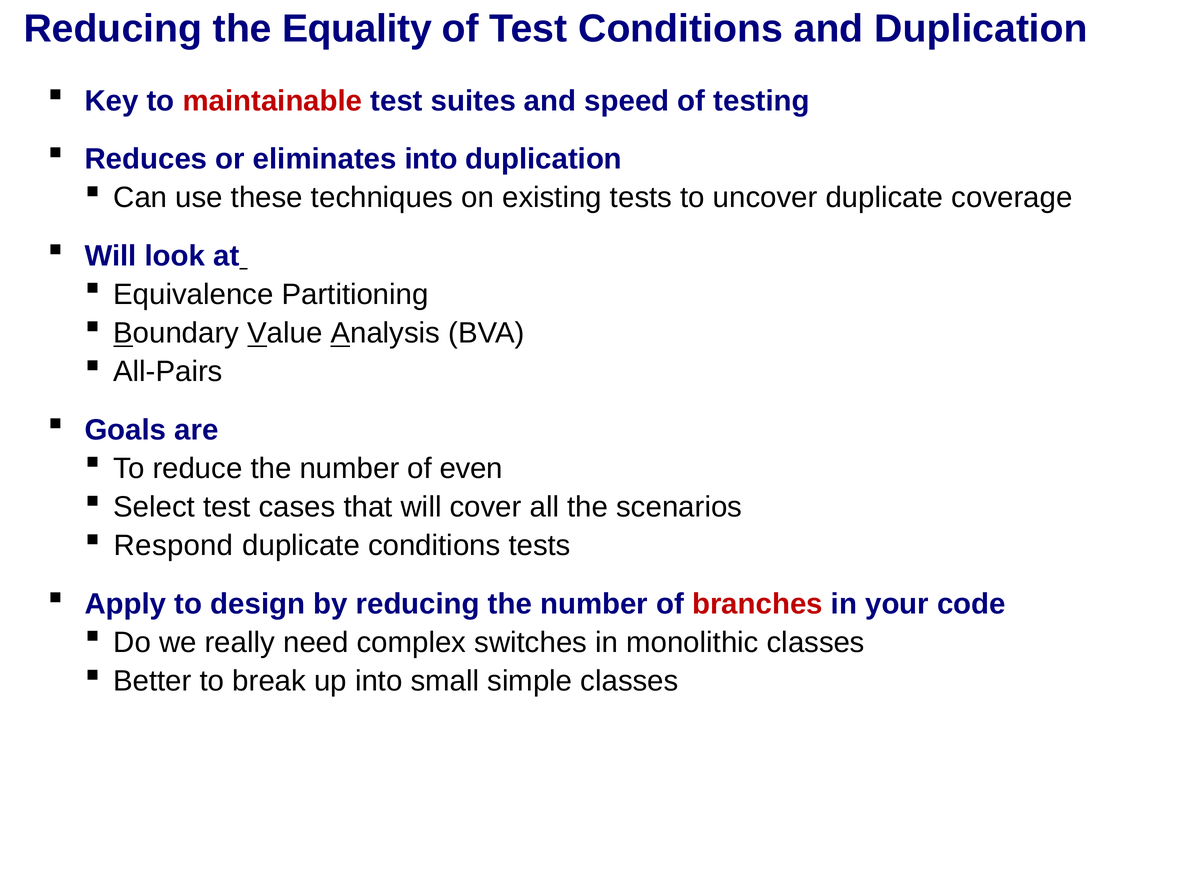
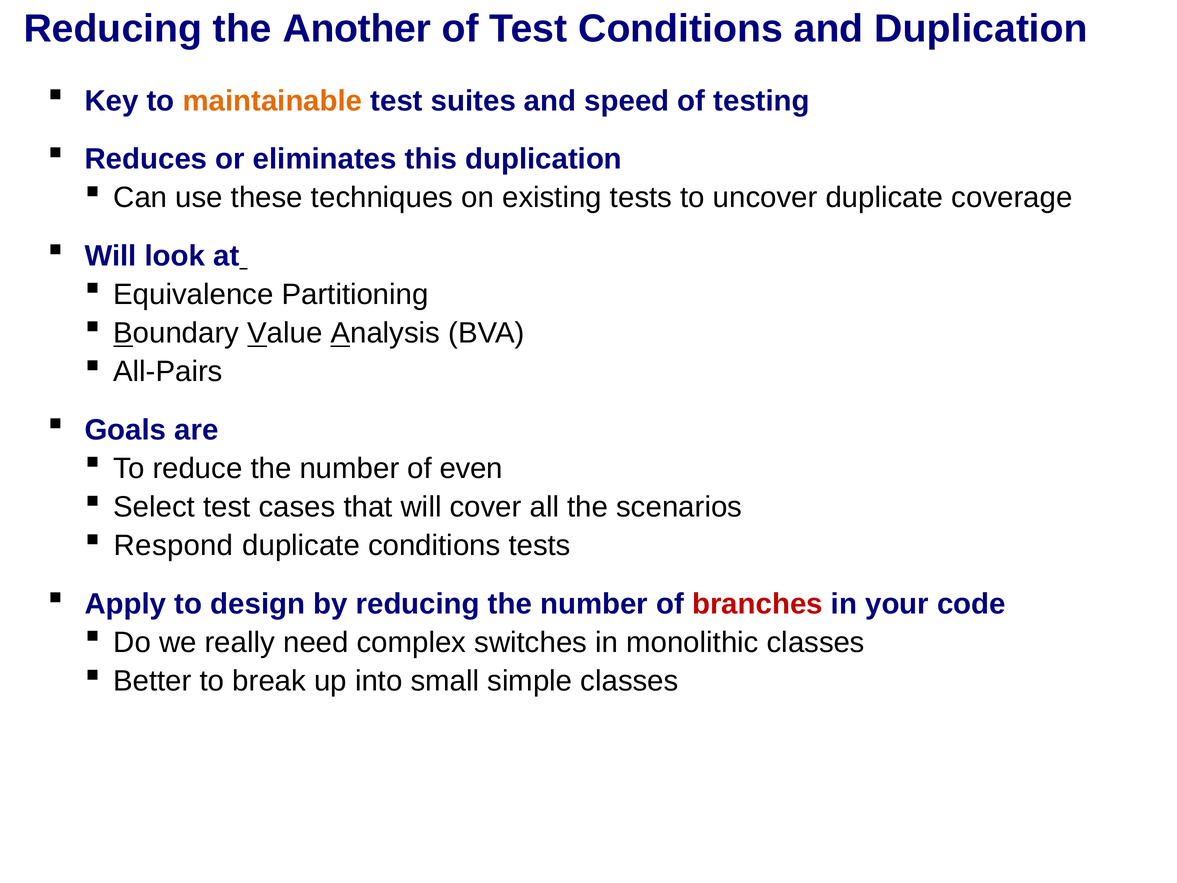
Equality: Equality -> Another
maintainable colour: red -> orange
eliminates into: into -> this
